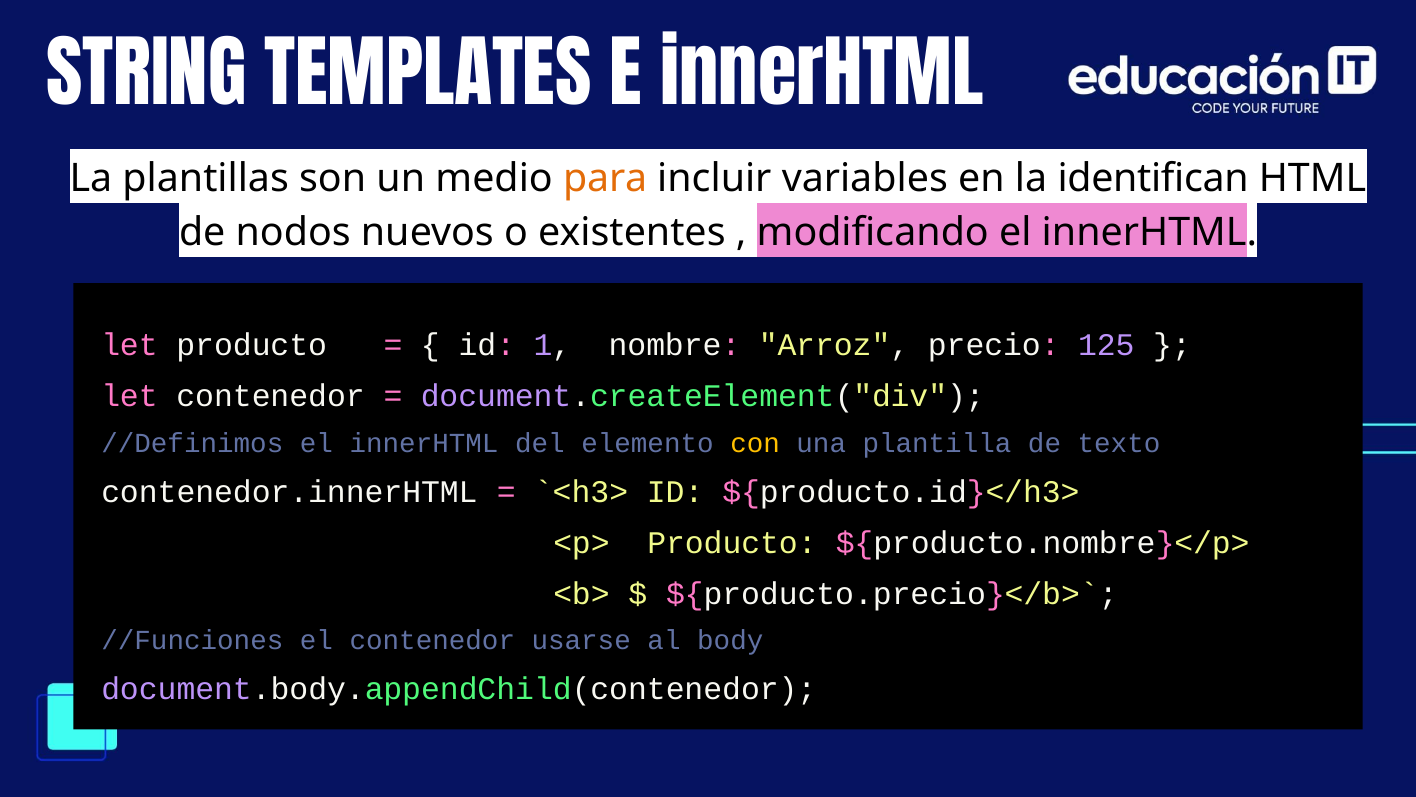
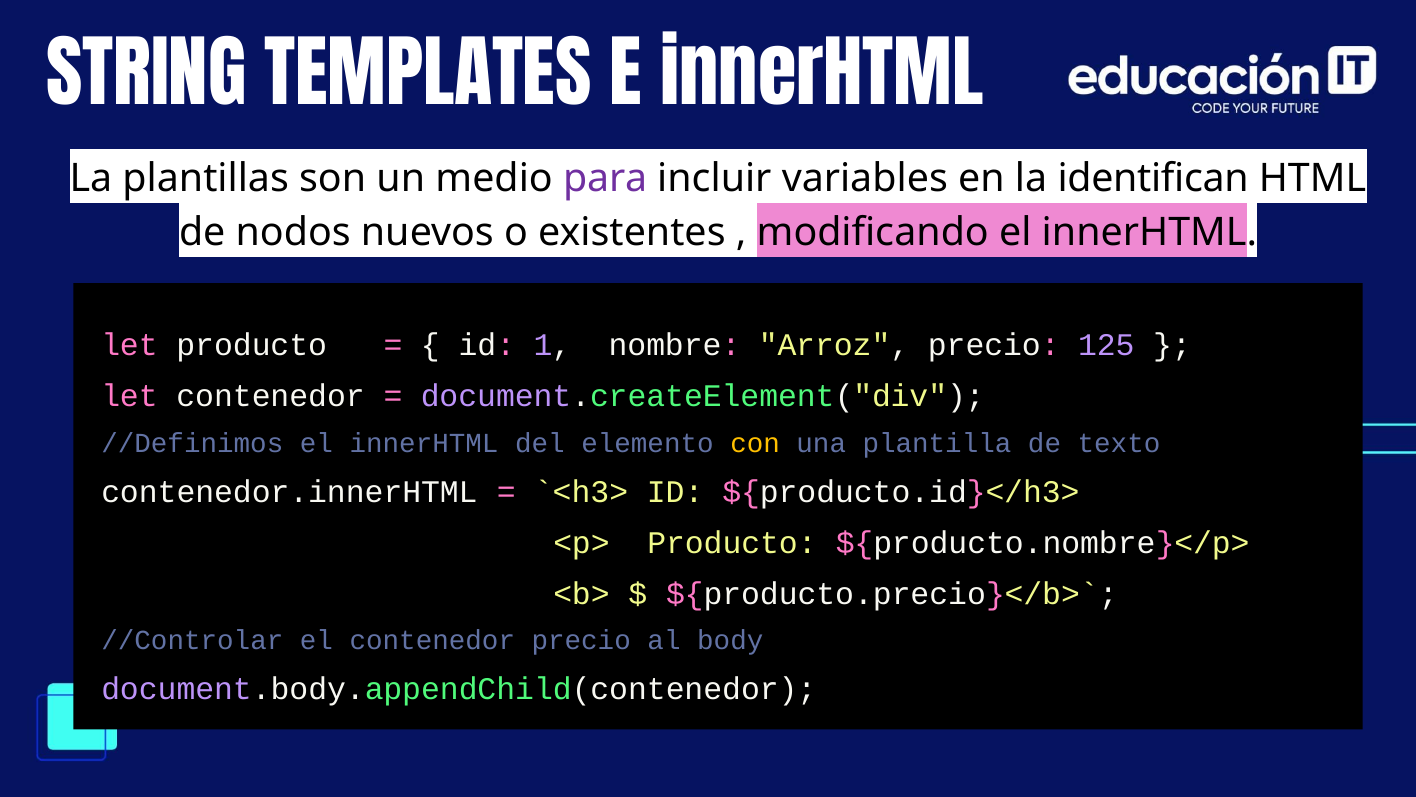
para colour: orange -> purple
//Funciones: //Funciones -> //Controlar
contenedor usarse: usarse -> precio
